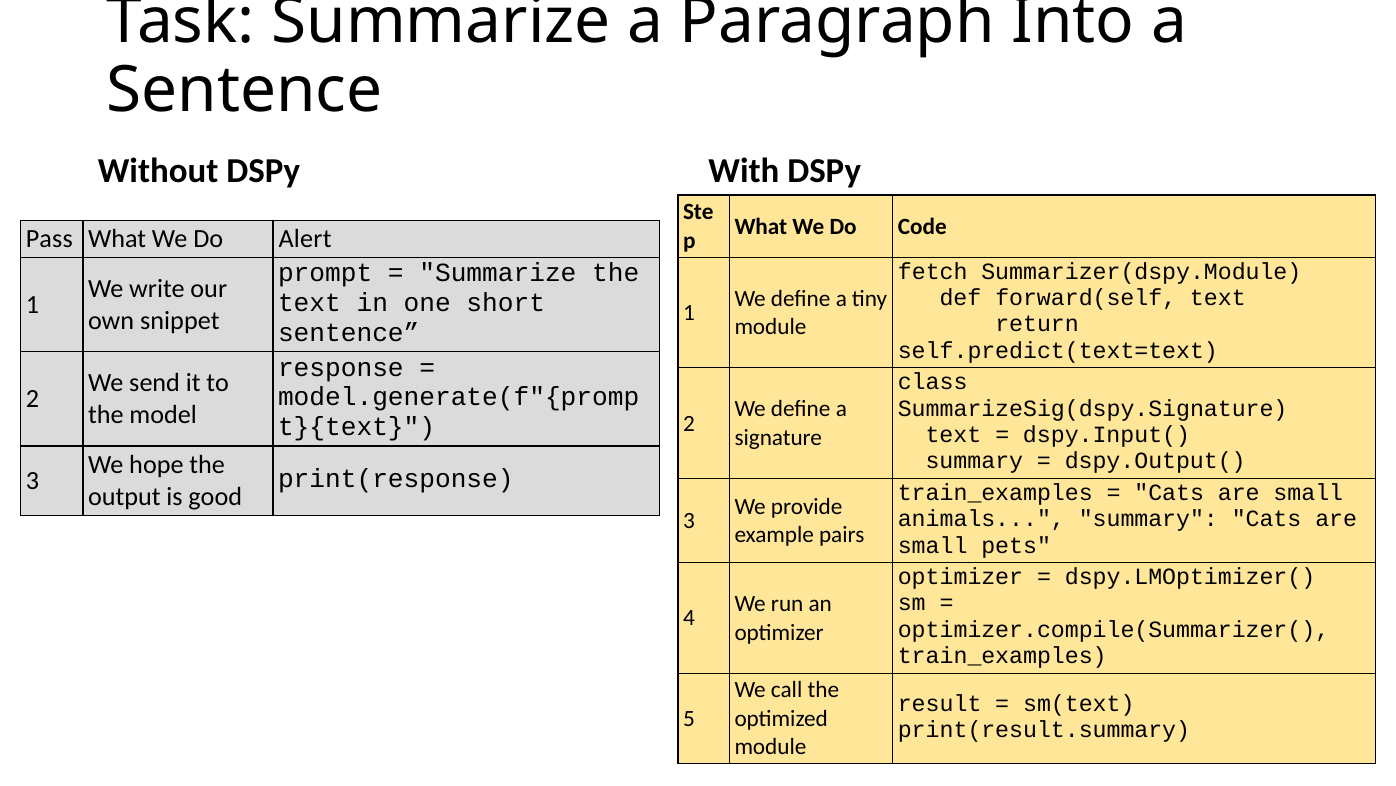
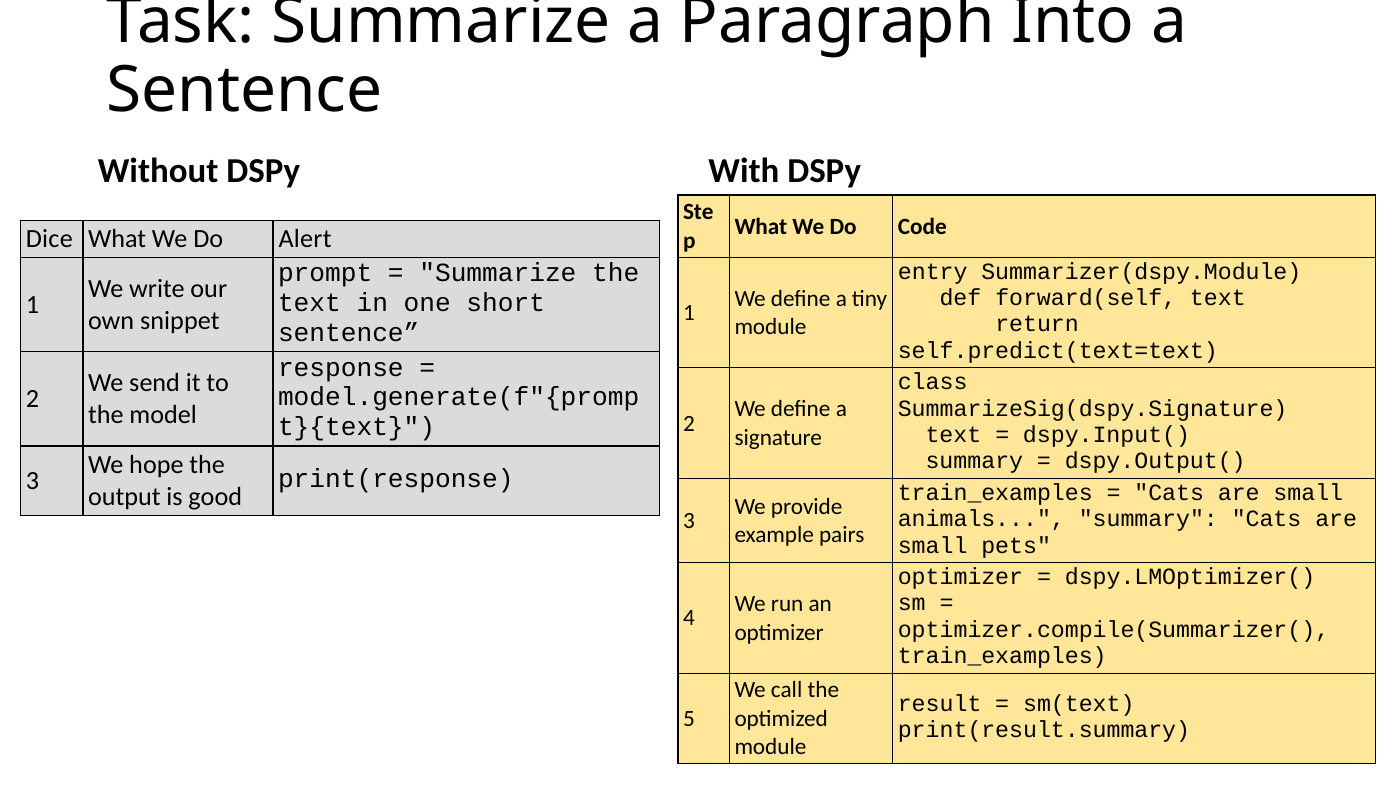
Pass: Pass -> Dice
fetch: fetch -> entry
